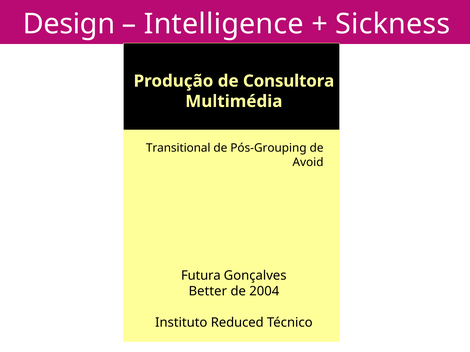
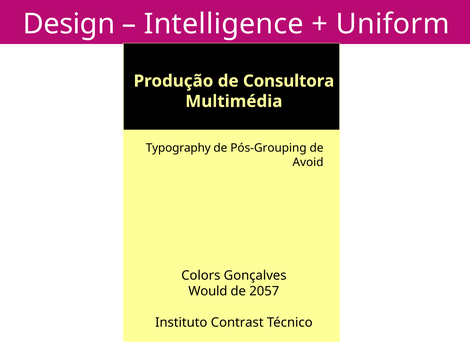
Sickness: Sickness -> Uniform
Transitional: Transitional -> Typography
Futura: Futura -> Colors
Better: Better -> Would
2004: 2004 -> 2057
Reduced: Reduced -> Contrast
